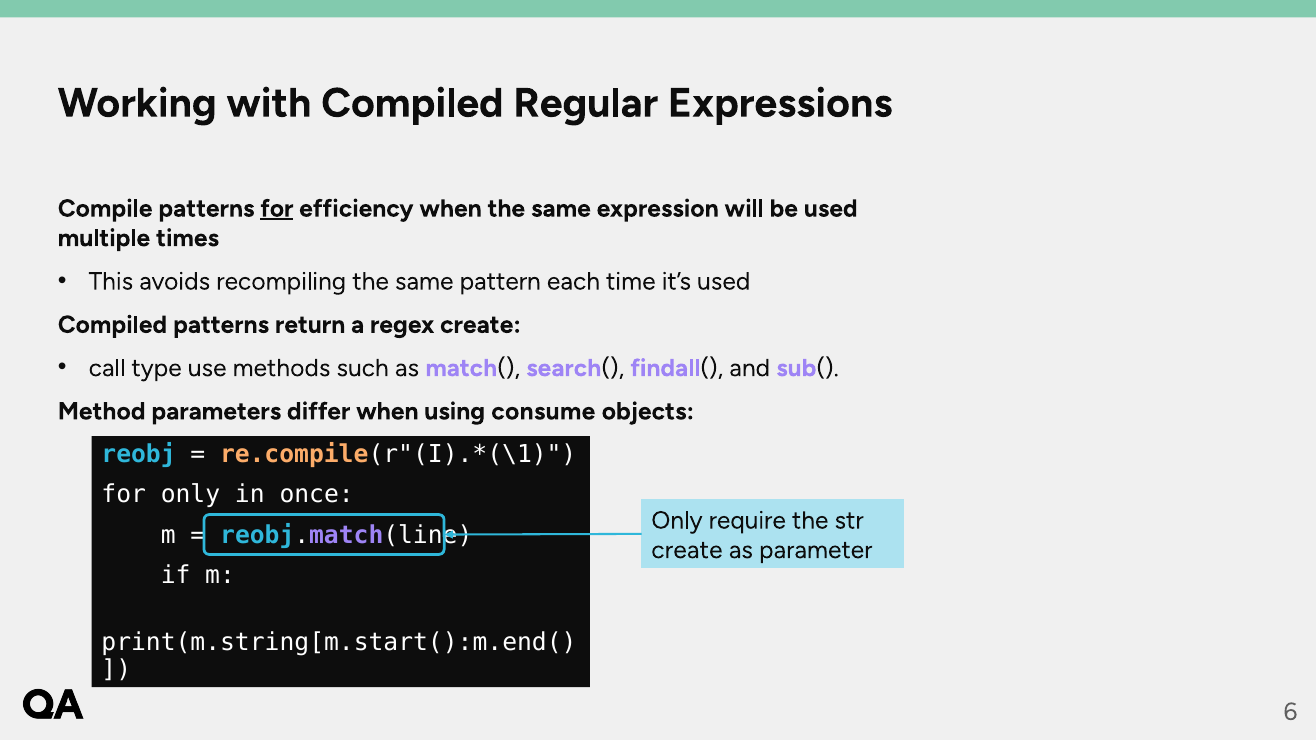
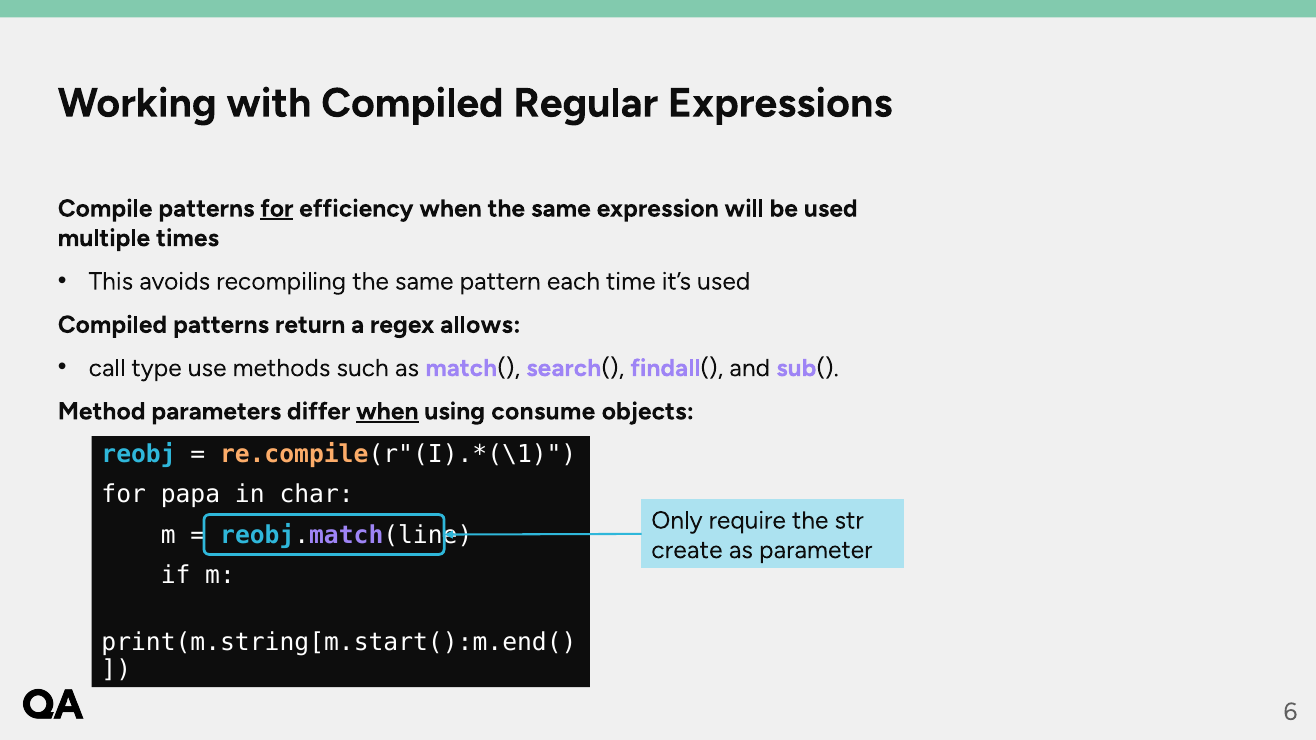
regex create: create -> allows
when at (387, 411) underline: none -> present
for only: only -> papa
once: once -> char
